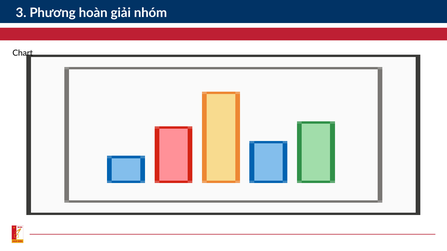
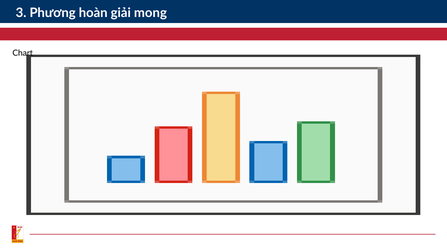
nhóm: nhóm -> mong
